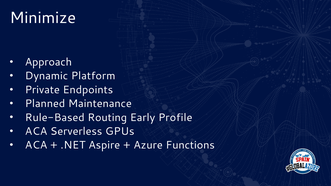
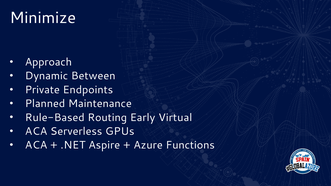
Platform: Platform -> Between
Profile: Profile -> Virtual
